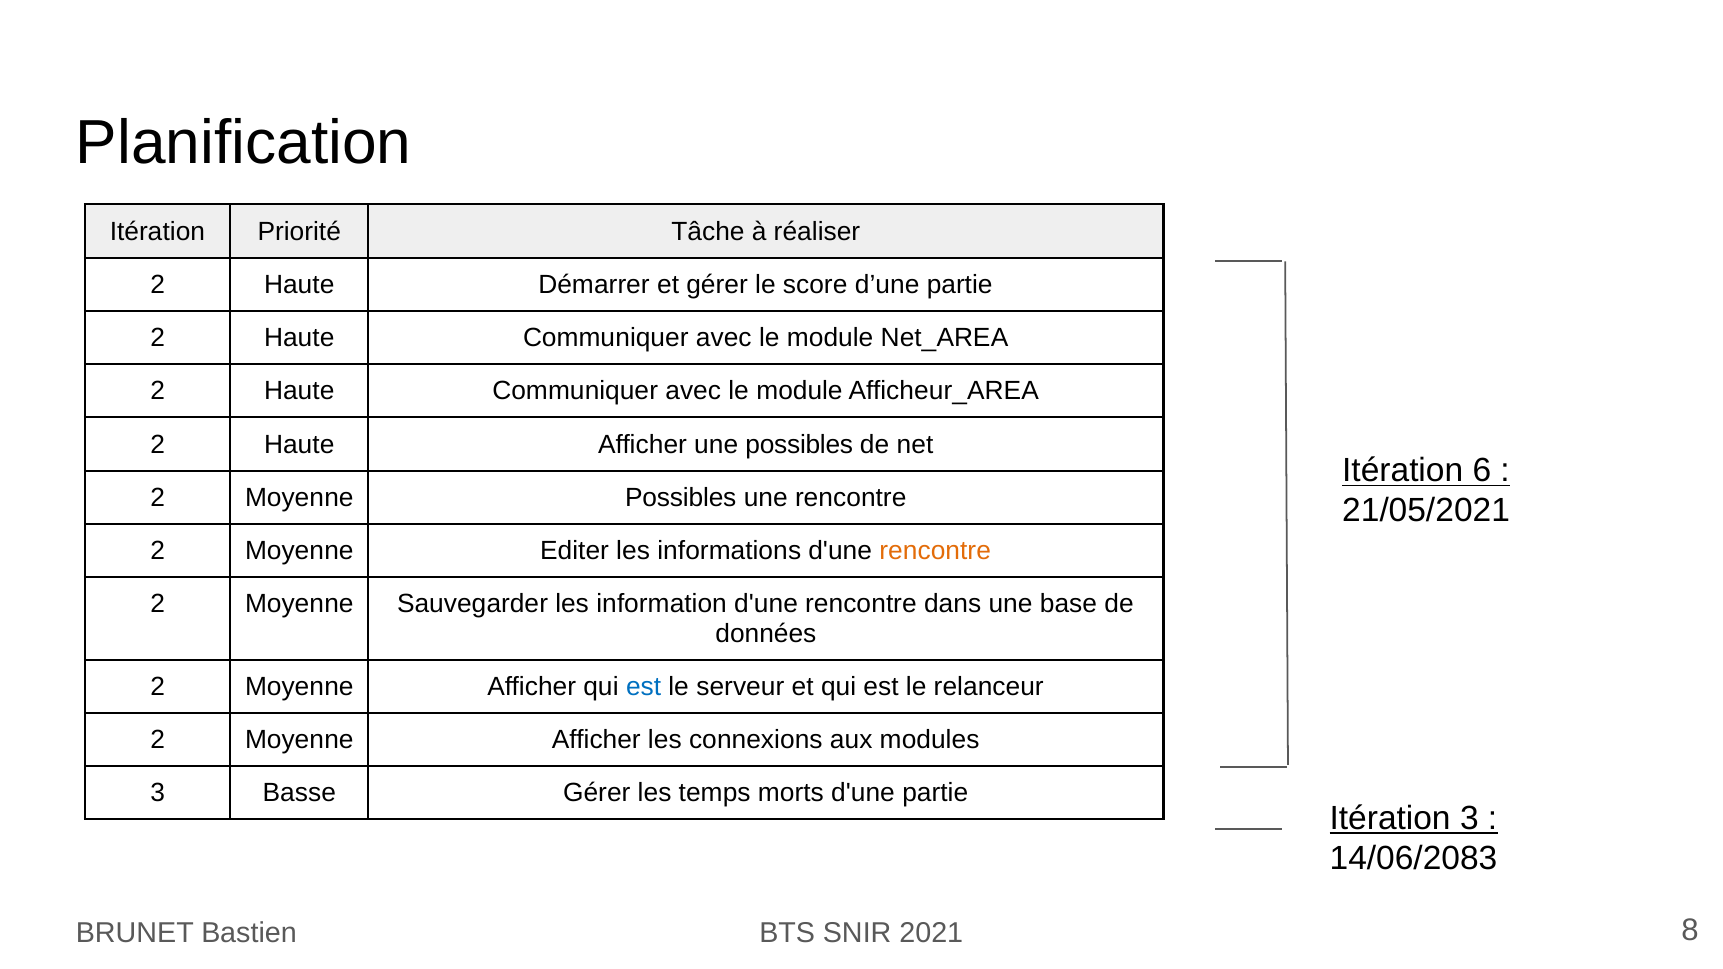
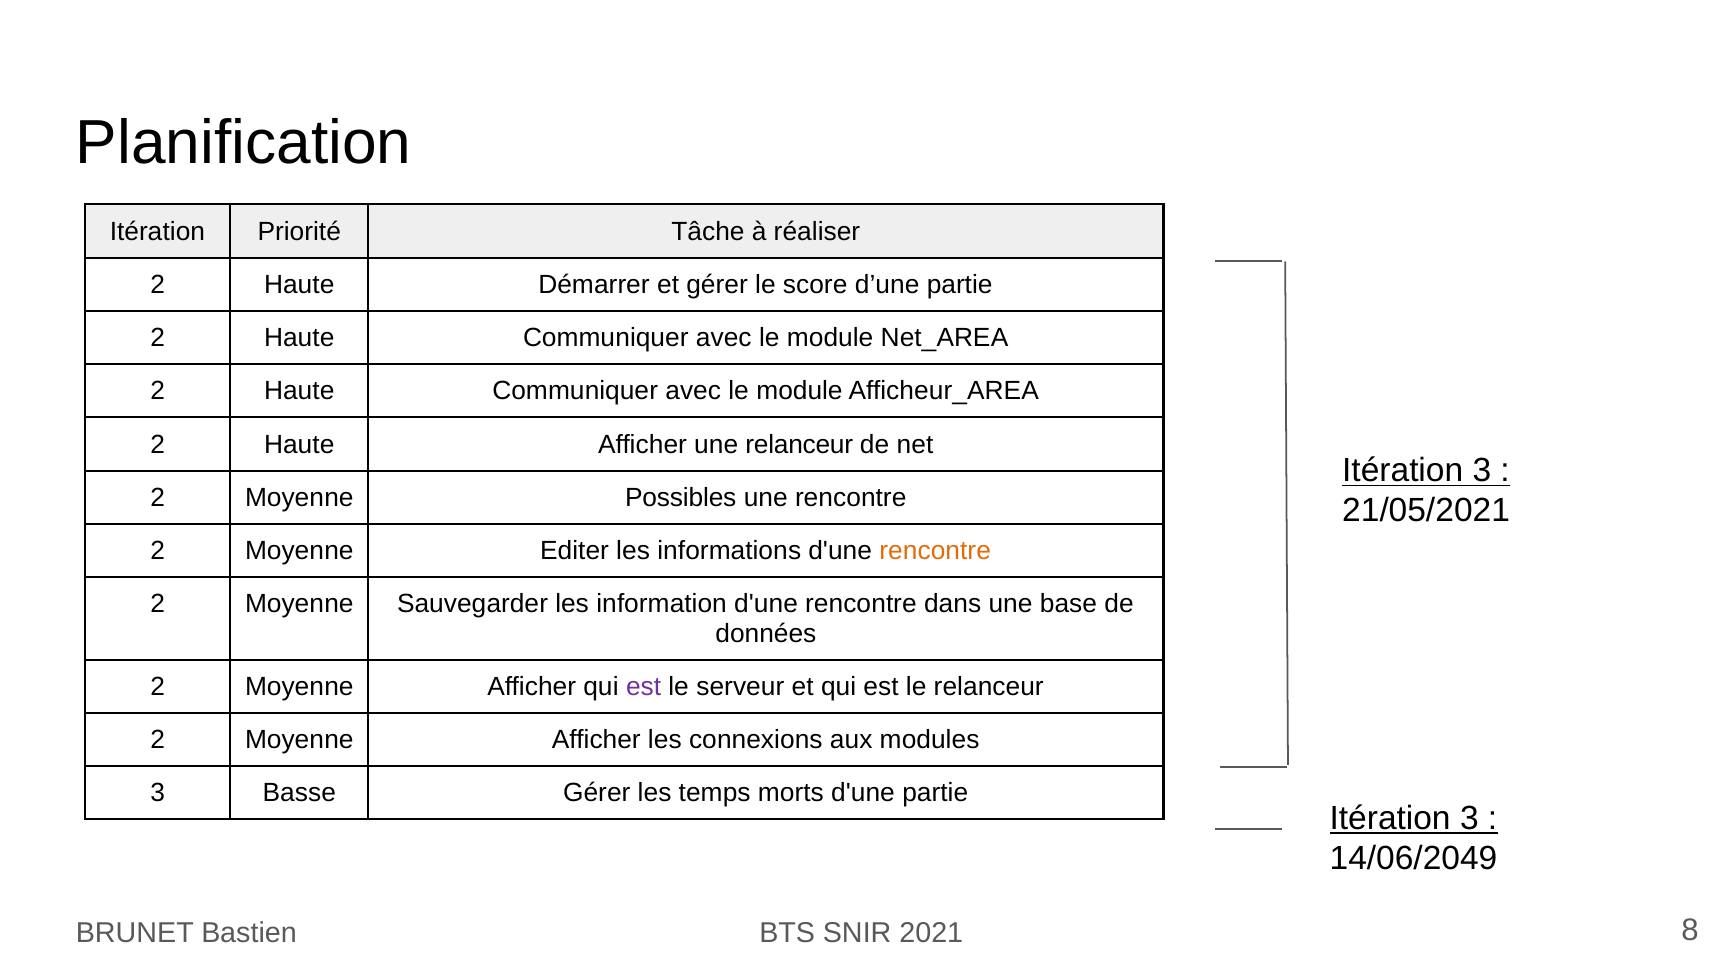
une possibles: possibles -> relanceur
6 at (1482, 471): 6 -> 3
est at (644, 687) colour: blue -> purple
14/06/2083: 14/06/2083 -> 14/06/2049
